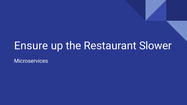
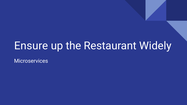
Slower: Slower -> Widely
